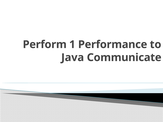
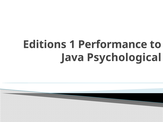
Perform: Perform -> Editions
Communicate: Communicate -> Psychological
